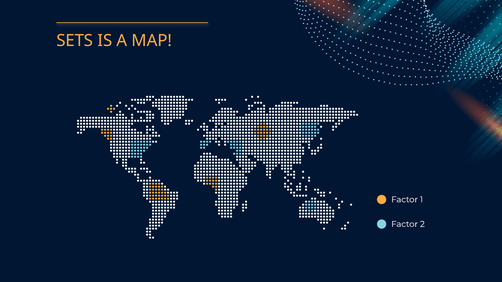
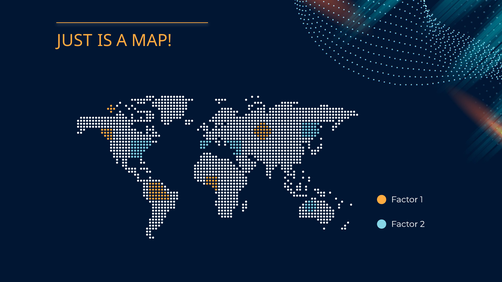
SETS: SETS -> JUST
